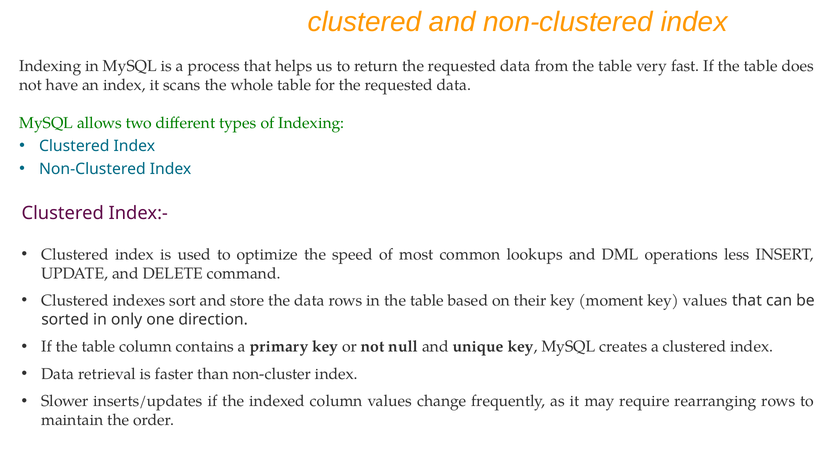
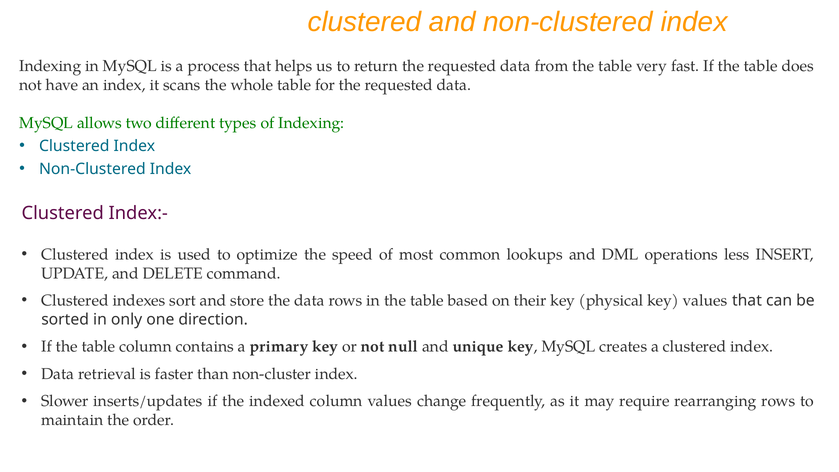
moment: moment -> physical
